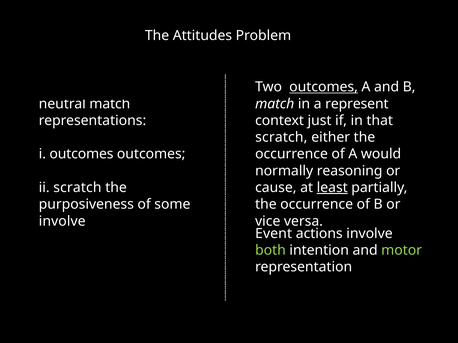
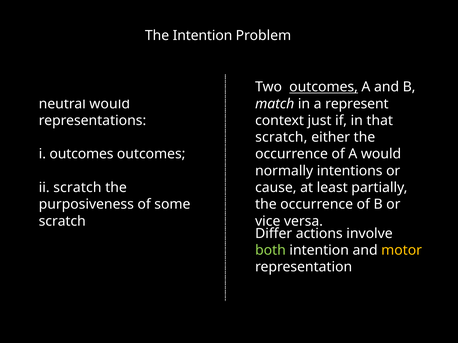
The Attitudes: Attitudes -> Intention
match at (110, 104): match -> would
reasoning: reasoning -> intentions
least underline: present -> none
involve at (62, 221): involve -> scratch
Event: Event -> Differ
motor colour: light green -> yellow
